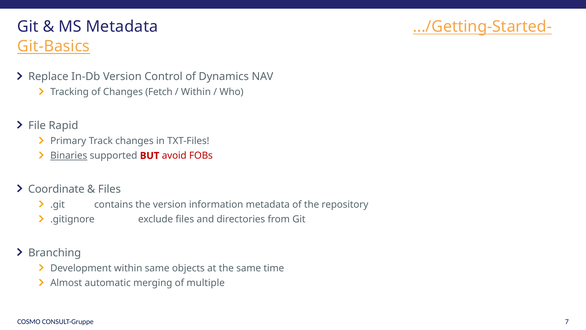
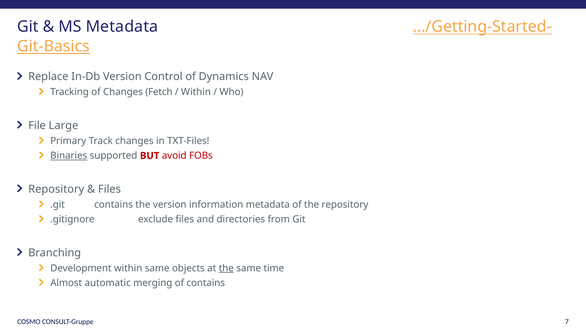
Rapid: Rapid -> Large
Coordinate at (56, 189): Coordinate -> Repository
the at (226, 268) underline: none -> present
of multiple: multiple -> contains
